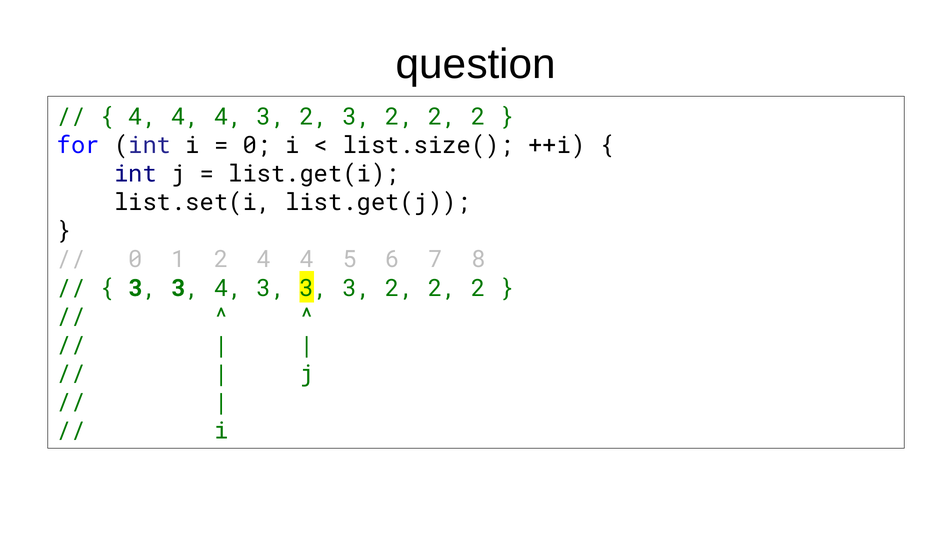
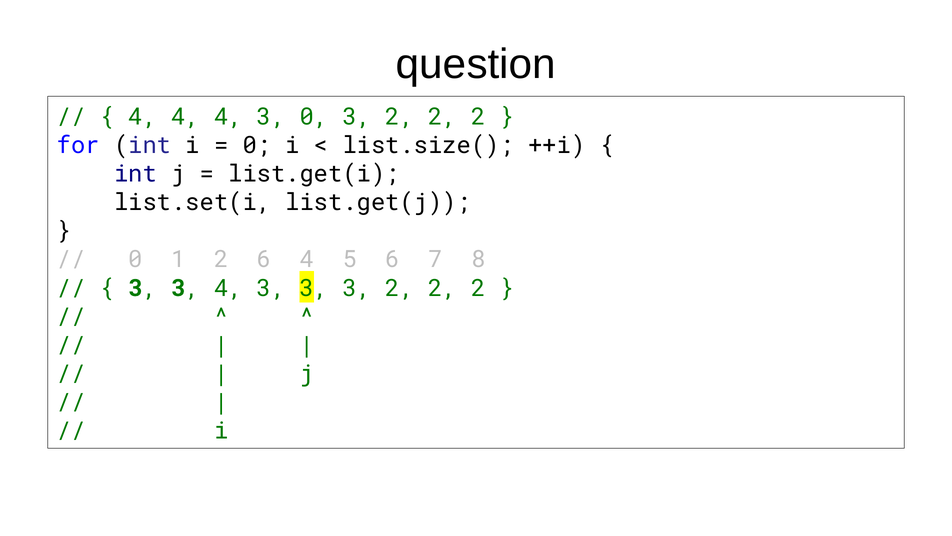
4 3 2: 2 -> 0
2 4: 4 -> 6
